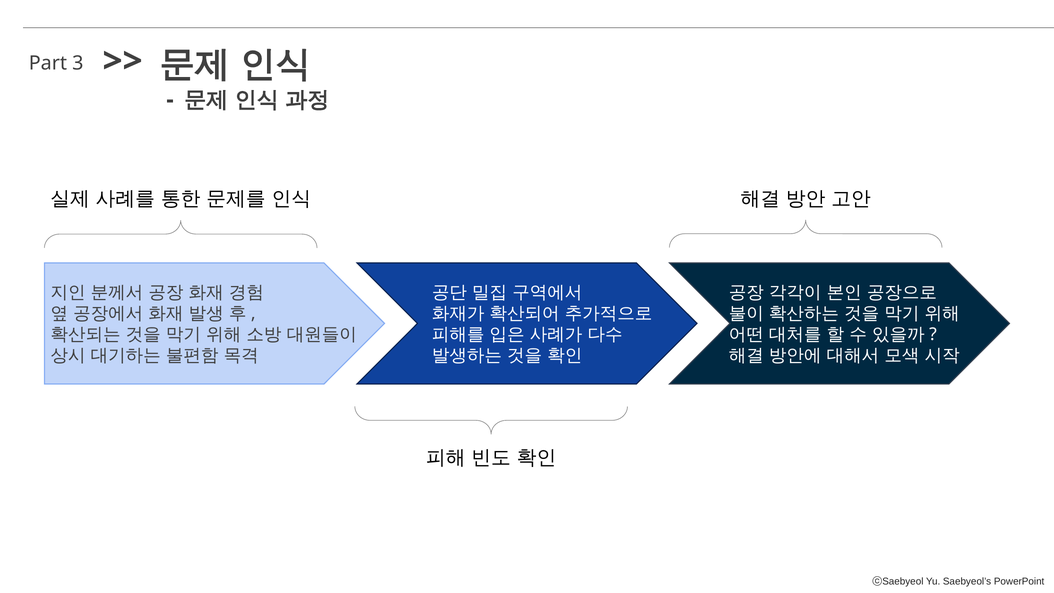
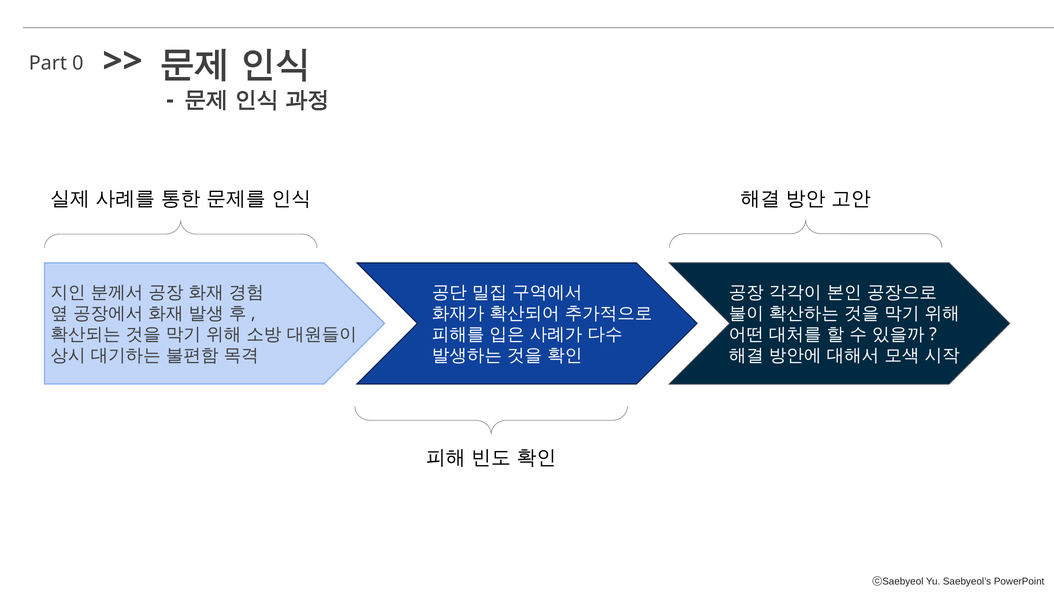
3: 3 -> 0
